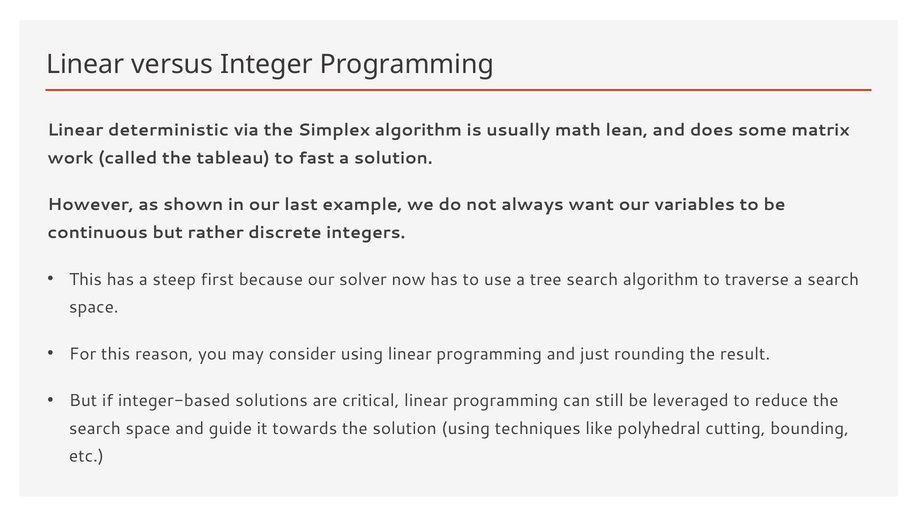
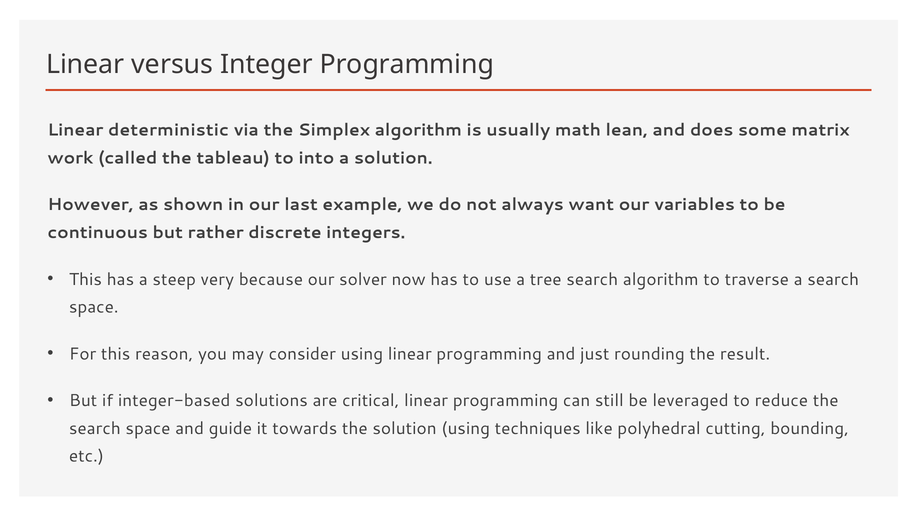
fast: fast -> into
first: first -> very
